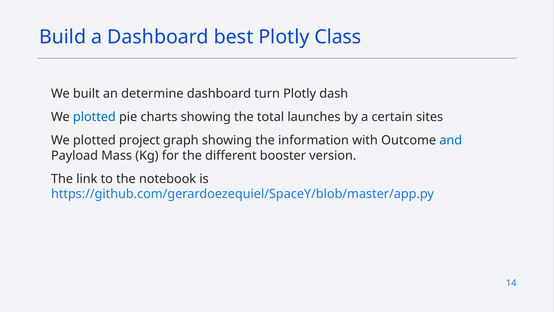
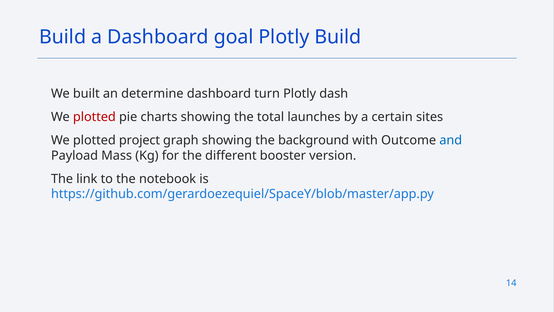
best: best -> goal
Plotly Class: Class -> Build
plotted at (94, 117) colour: blue -> red
information: information -> background
